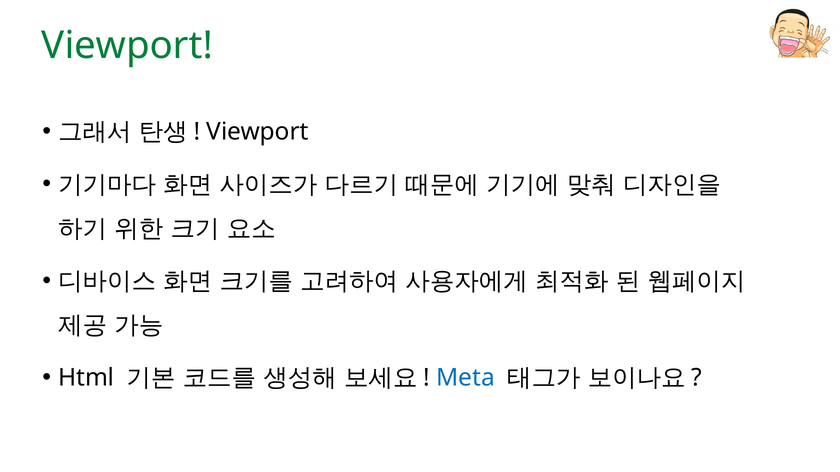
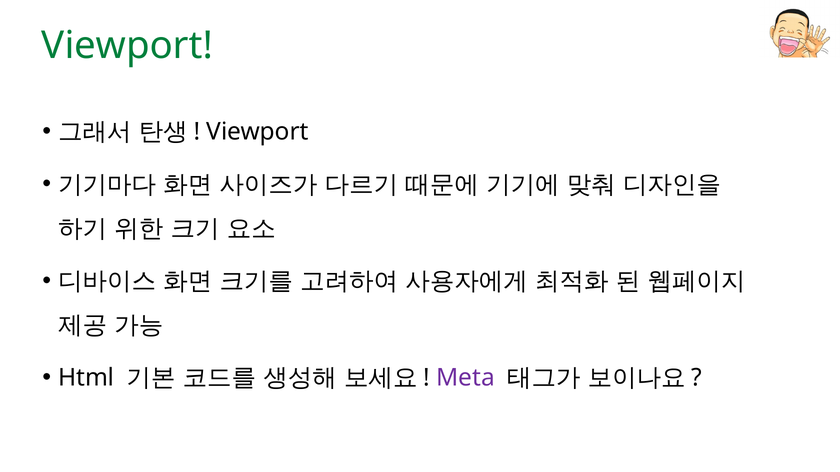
Meta colour: blue -> purple
